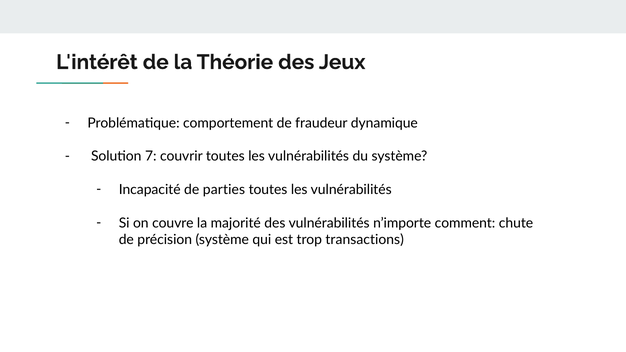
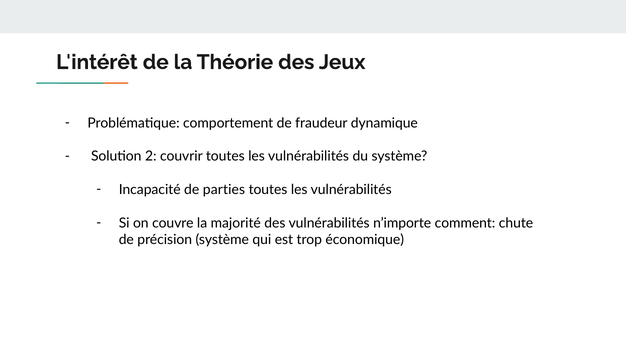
7: 7 -> 2
transactions: transactions -> économique
